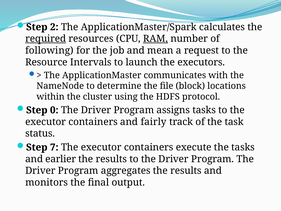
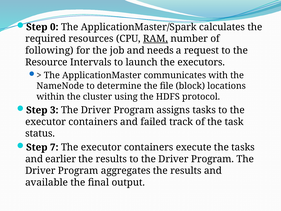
2: 2 -> 0
required underline: present -> none
mean: mean -> needs
0: 0 -> 3
fairly: fairly -> failed
monitors: monitors -> available
